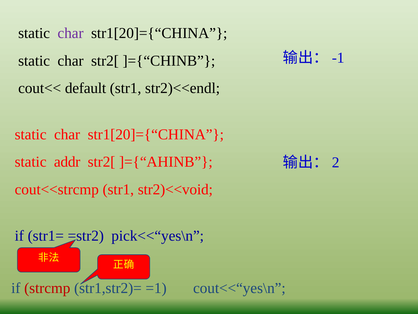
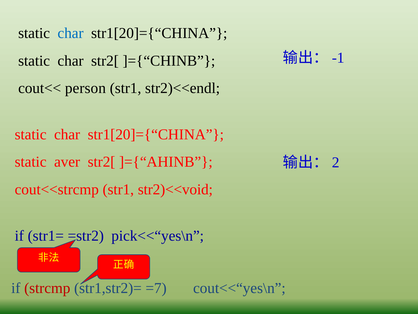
char at (71, 33) colour: purple -> blue
default: default -> person
addr: addr -> aver
=1: =1 -> =7
